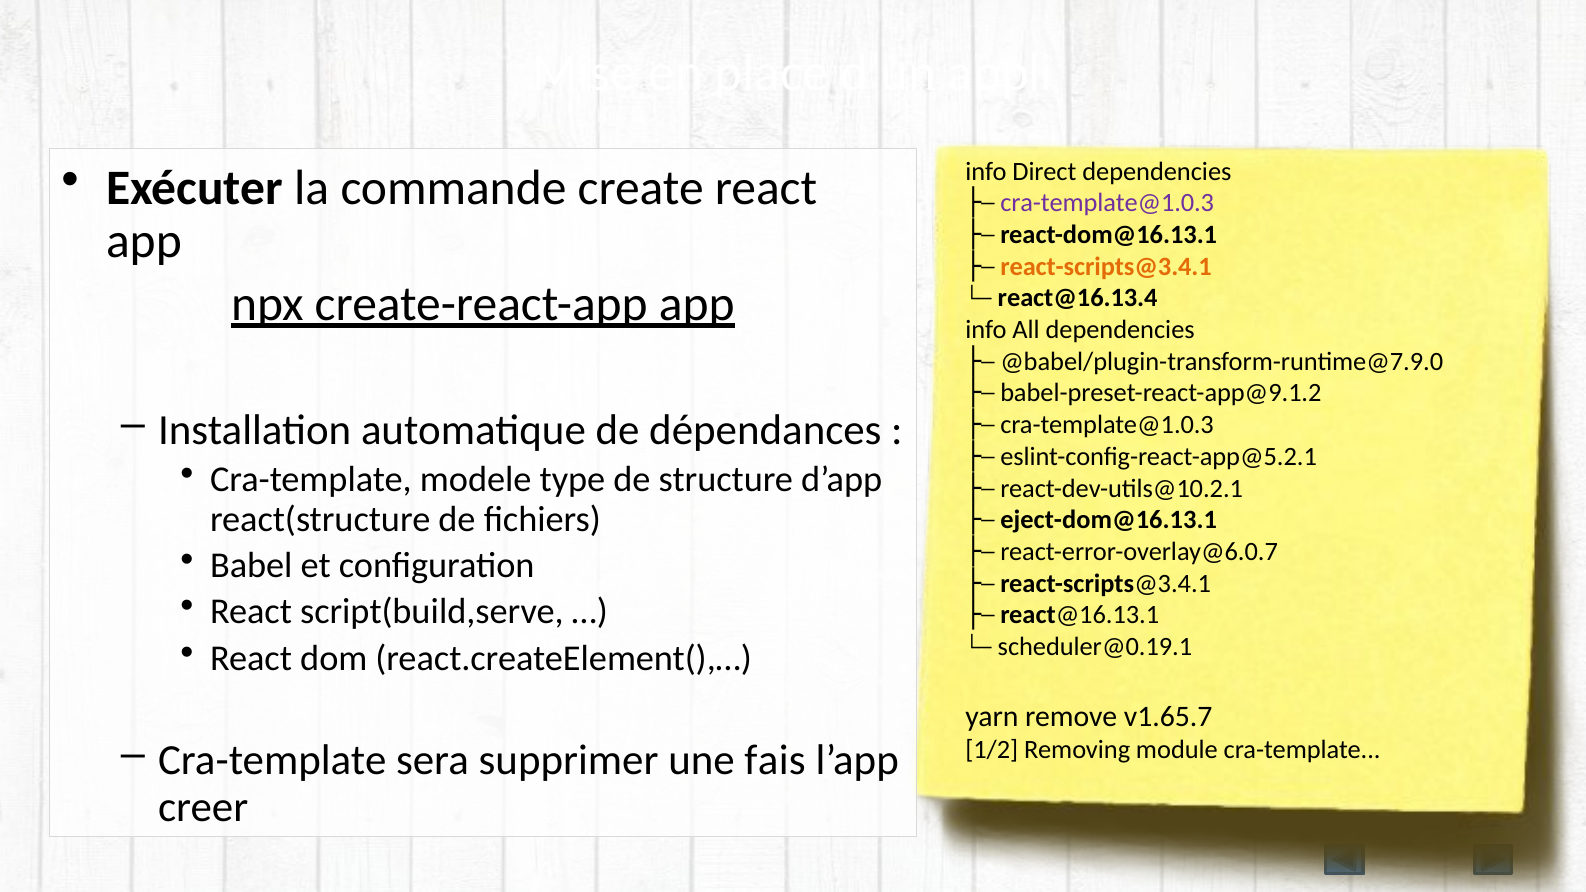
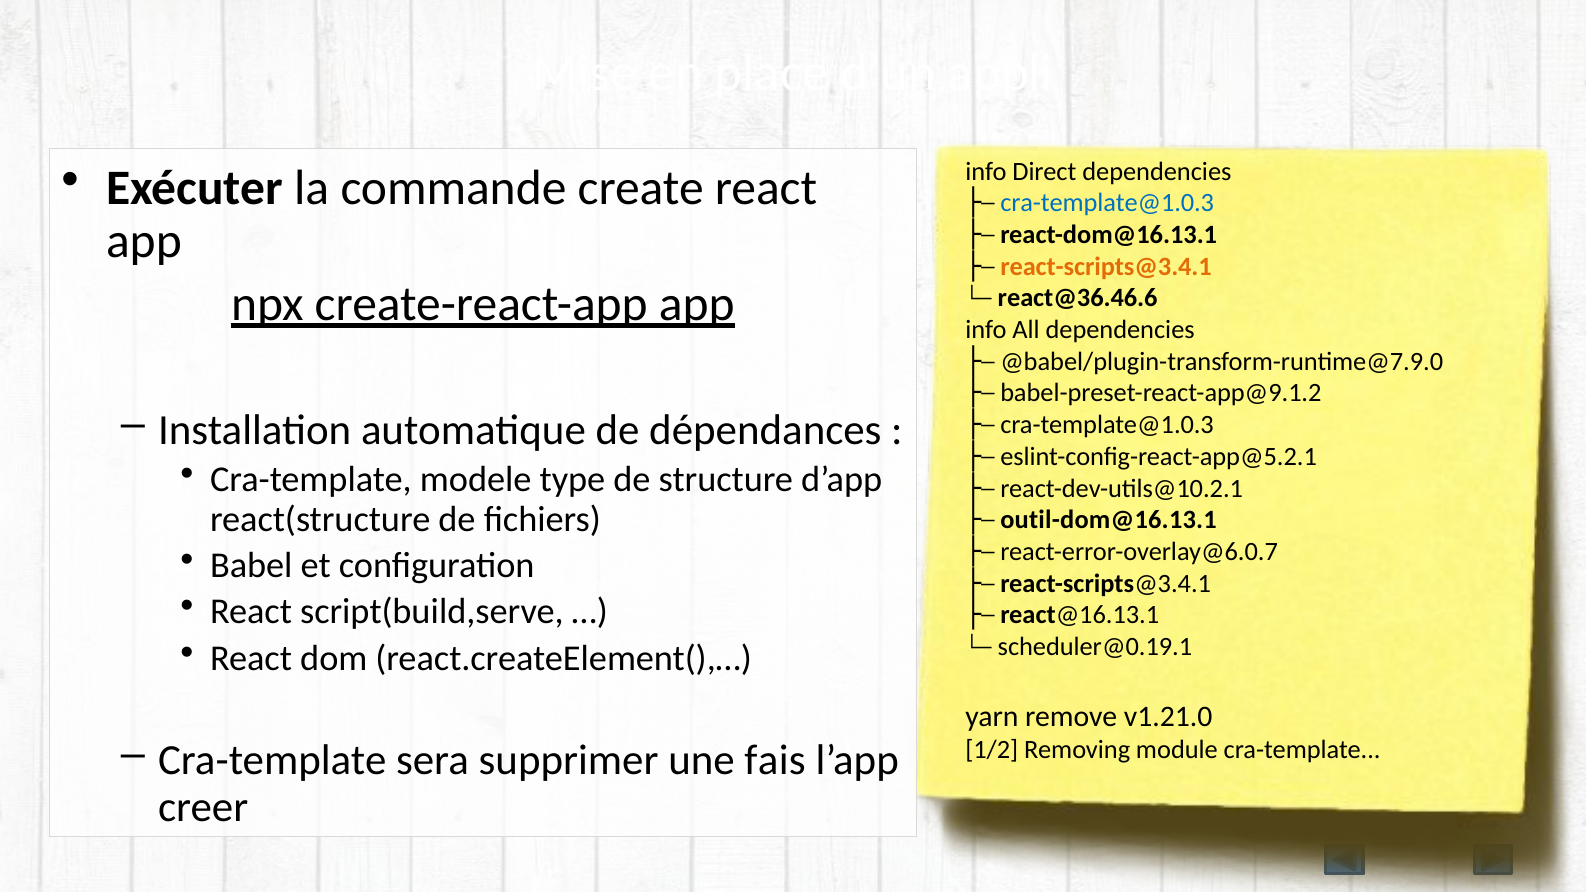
cra-template@1.0.3 at (1107, 203) colour: purple -> blue
react@16.13.4: react@16.13.4 -> react@36.46.6
eject-dom@16.13.1: eject-dom@16.13.1 -> outil-dom@16.13.1
v1.65.7: v1.65.7 -> v1.21.0
